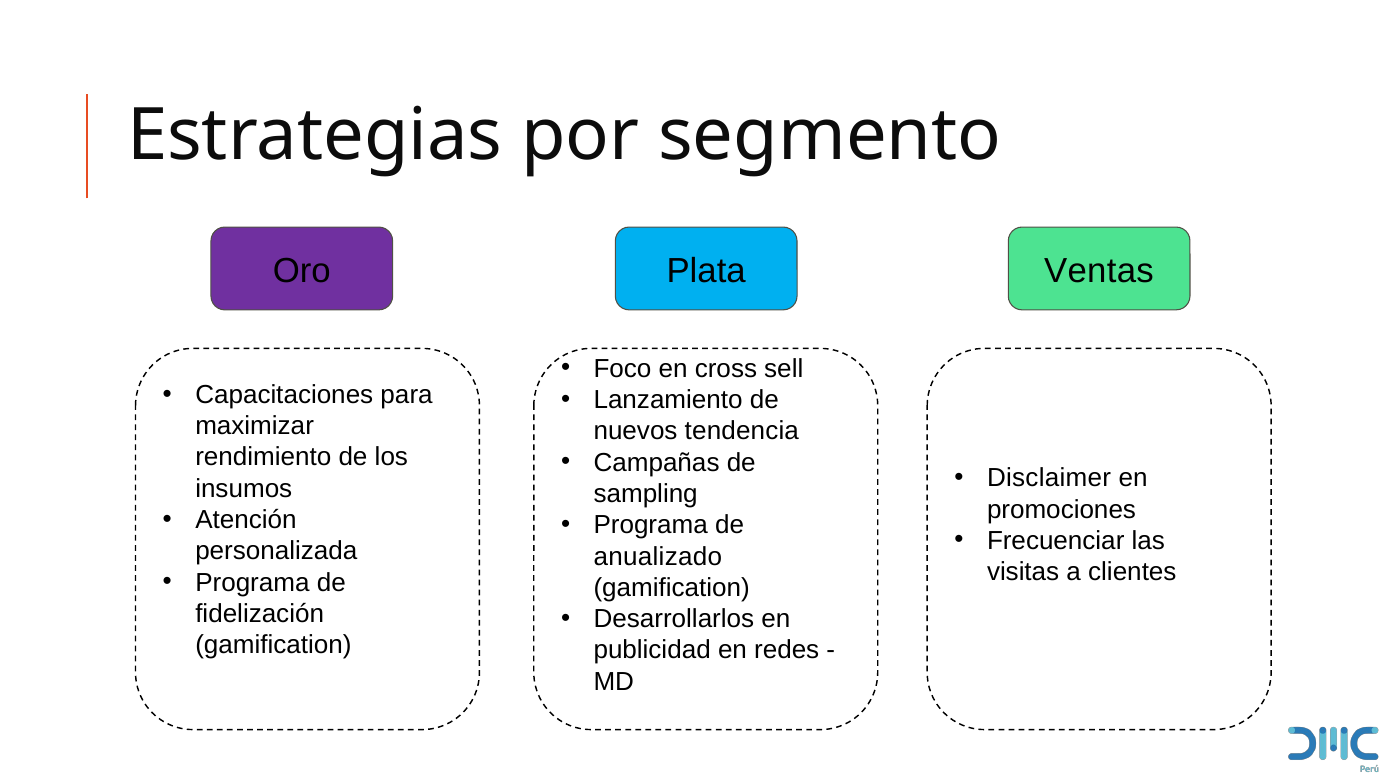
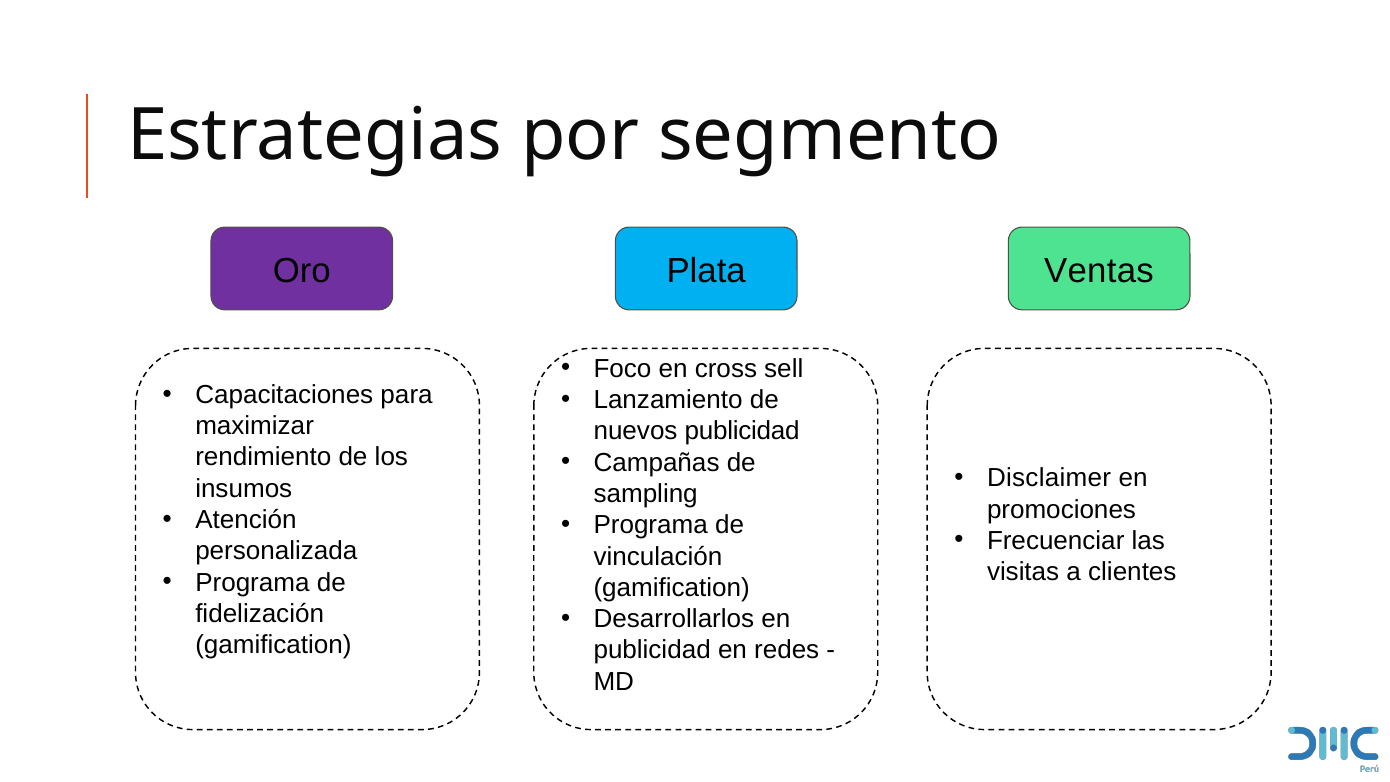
nuevos tendencia: tendencia -> publicidad
anualizado: anualizado -> vinculación
